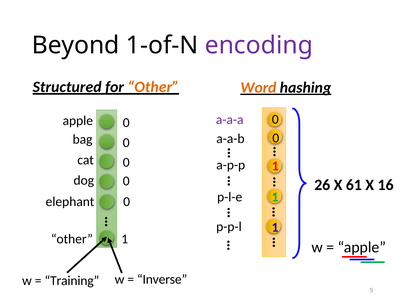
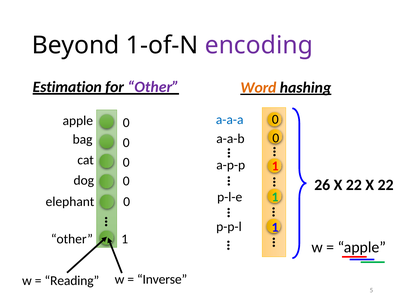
Structured: Structured -> Estimation
Other at (153, 87) colour: orange -> purple
a-a-a colour: purple -> blue
26 X 61: 61 -> 22
16 at (386, 185): 16 -> 22
Training: Training -> Reading
